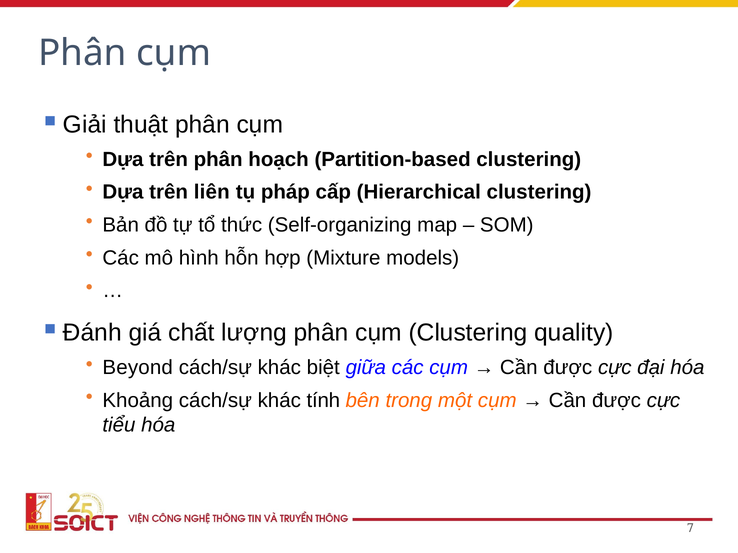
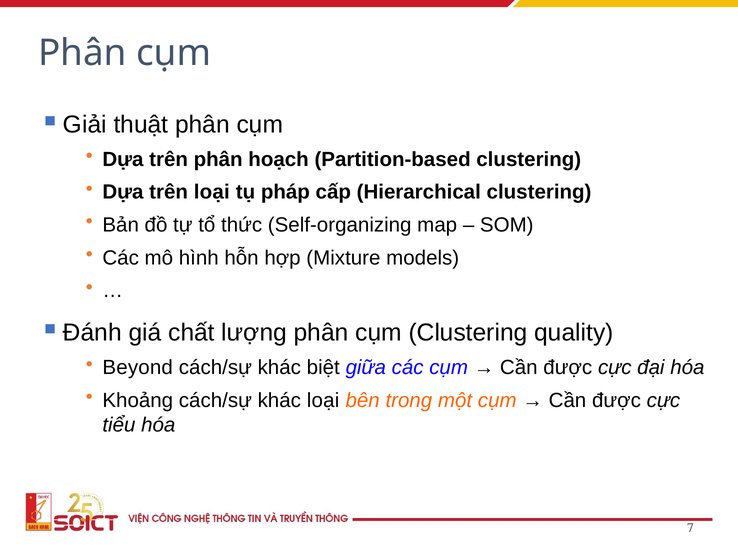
trên liên: liên -> loại
khác tính: tính -> loại
